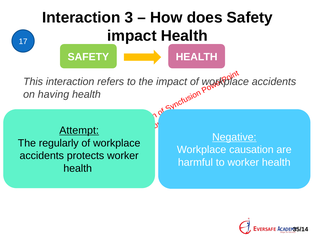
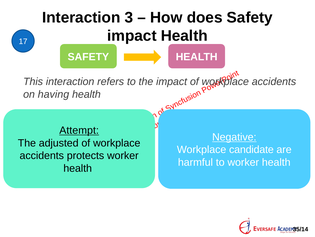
regularly: regularly -> adjusted
causation: causation -> candidate
